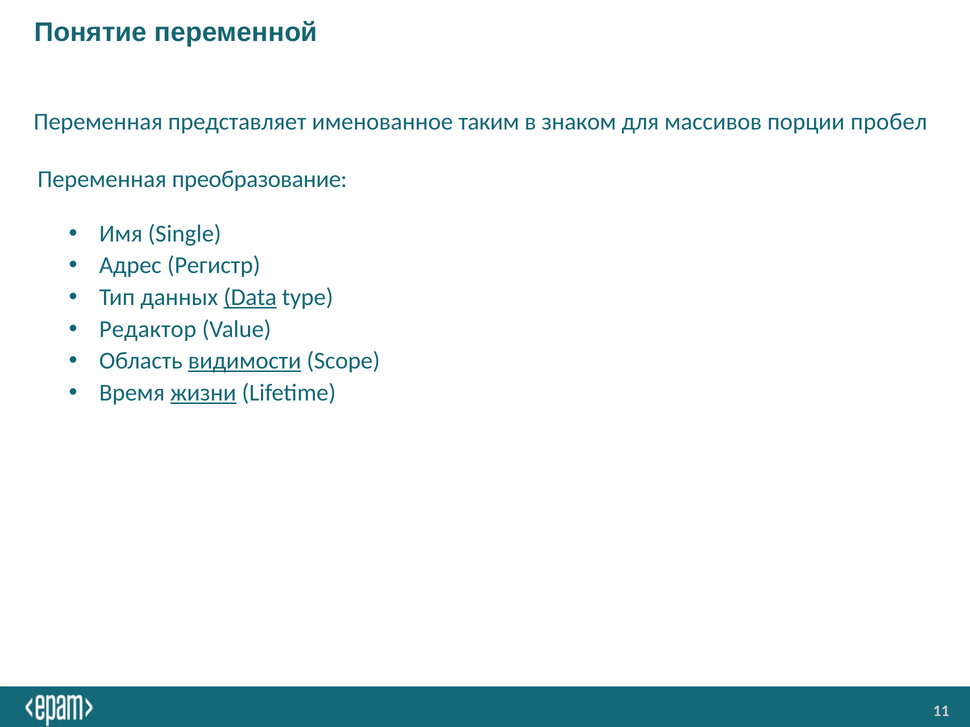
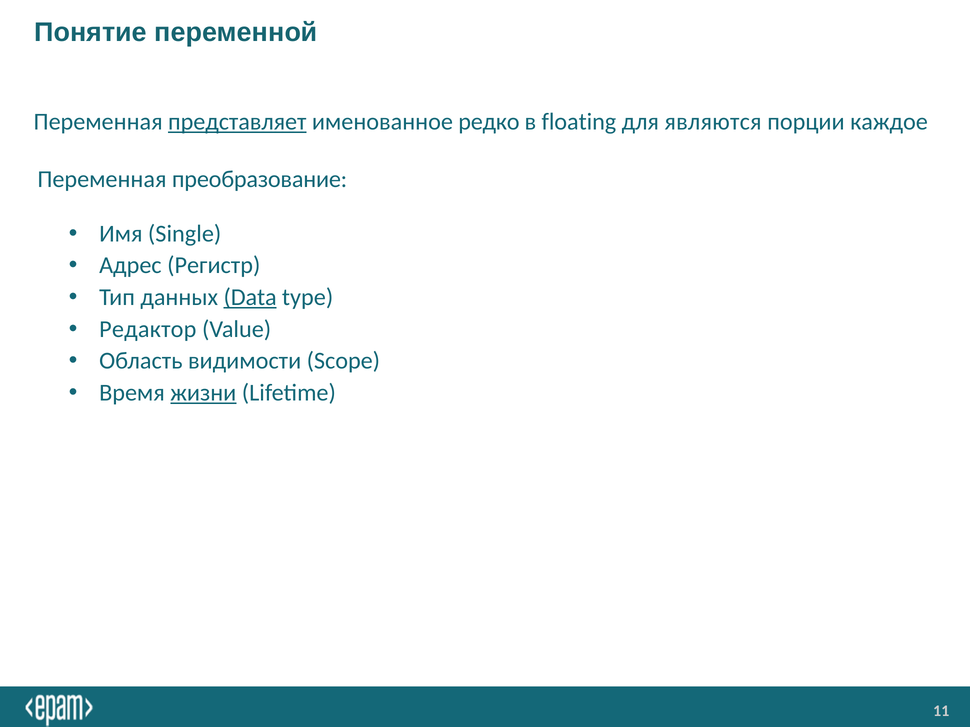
представляет underline: none -> present
таким: таким -> редко
знаком: знаком -> floating
массивов: массивов -> являются
пробел: пробел -> каждое
видимости underline: present -> none
